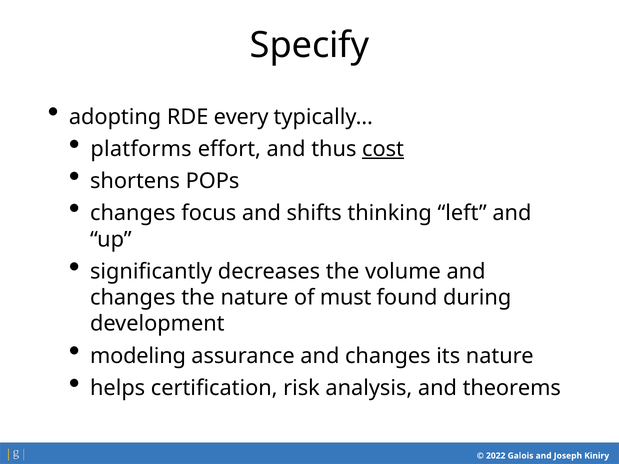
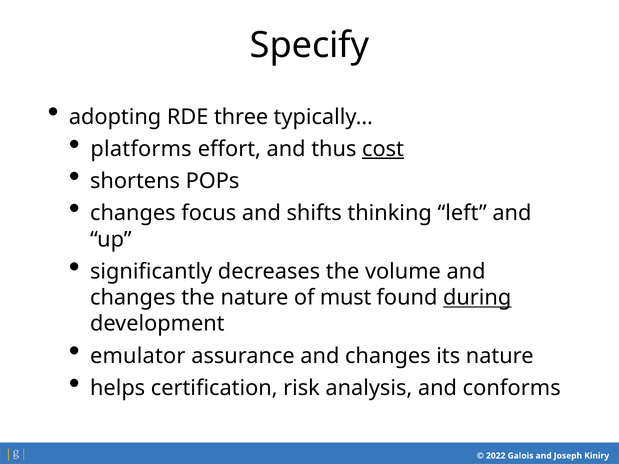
every: every -> three
during underline: none -> present
modeling: modeling -> emulator
theorems: theorems -> conforms
